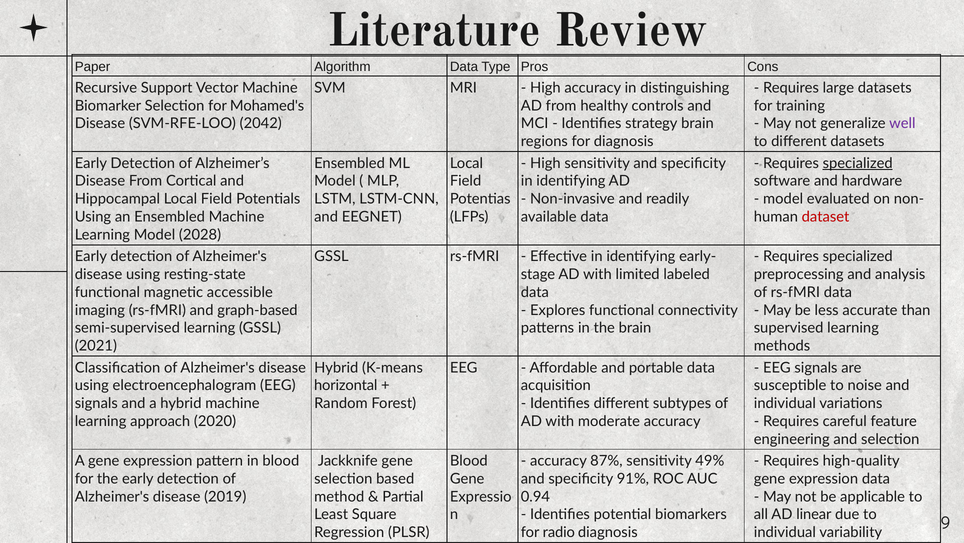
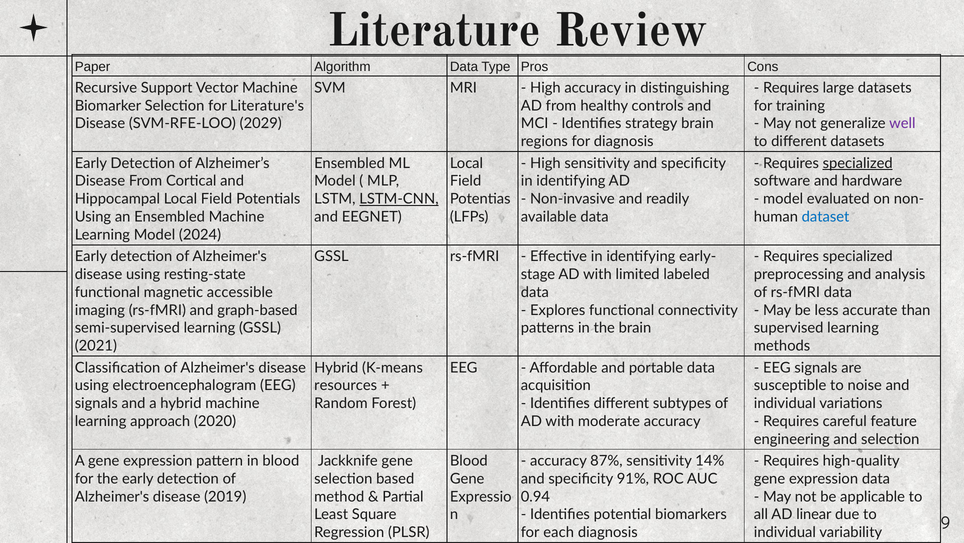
Mohamed's: Mohamed's -> Literature's
2042: 2042 -> 2029
LSTM-CNN underline: none -> present
dataset colour: red -> blue
2028: 2028 -> 2024
horizontal: horizontal -> resources
49%: 49% -> 14%
radio: radio -> each
